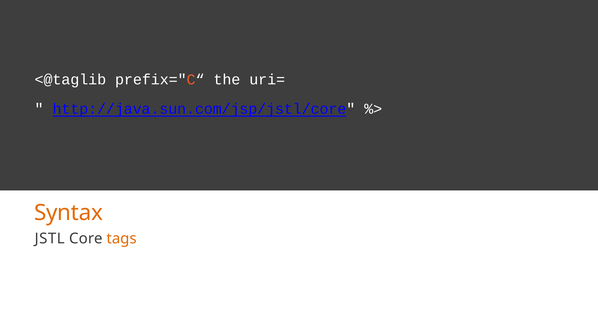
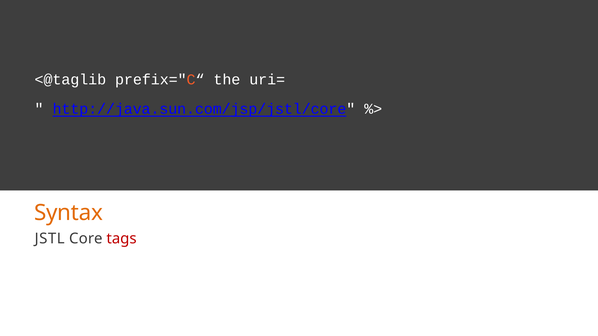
tags colour: orange -> red
